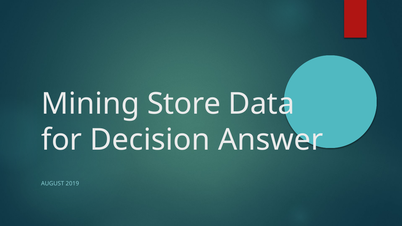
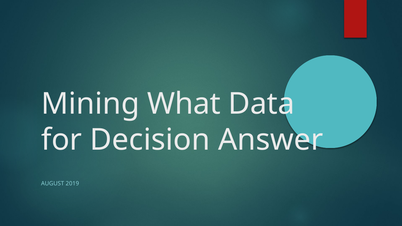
Store: Store -> What
